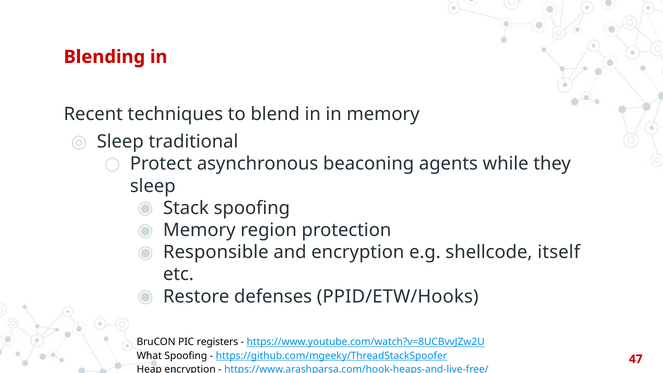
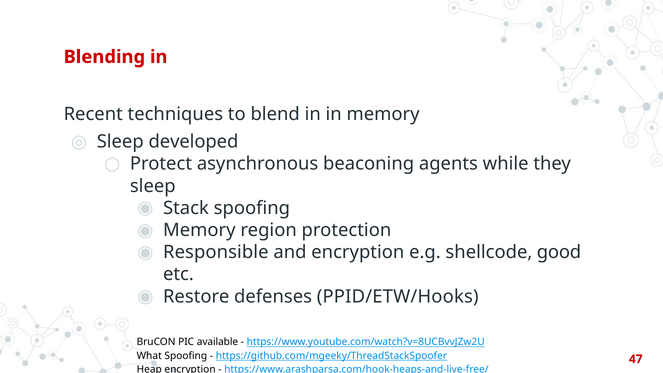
traditional: traditional -> developed
itself: itself -> good
registers: registers -> available
